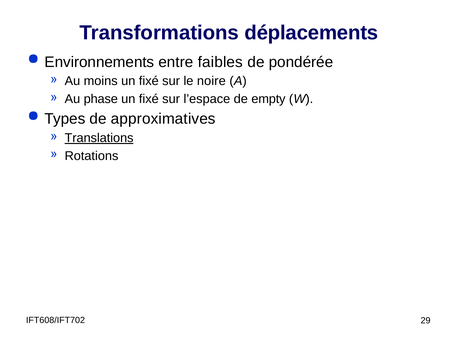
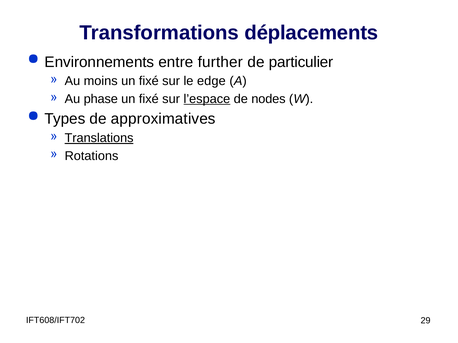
faibles: faibles -> further
pondérée: pondérée -> particulier
noire: noire -> edge
l’espace underline: none -> present
empty: empty -> nodes
